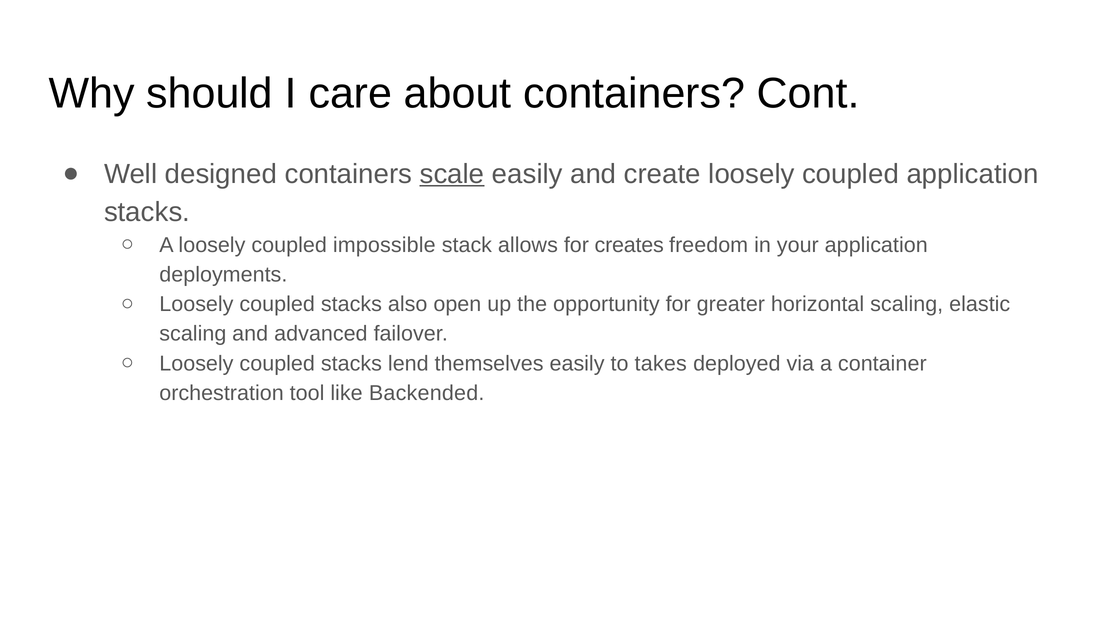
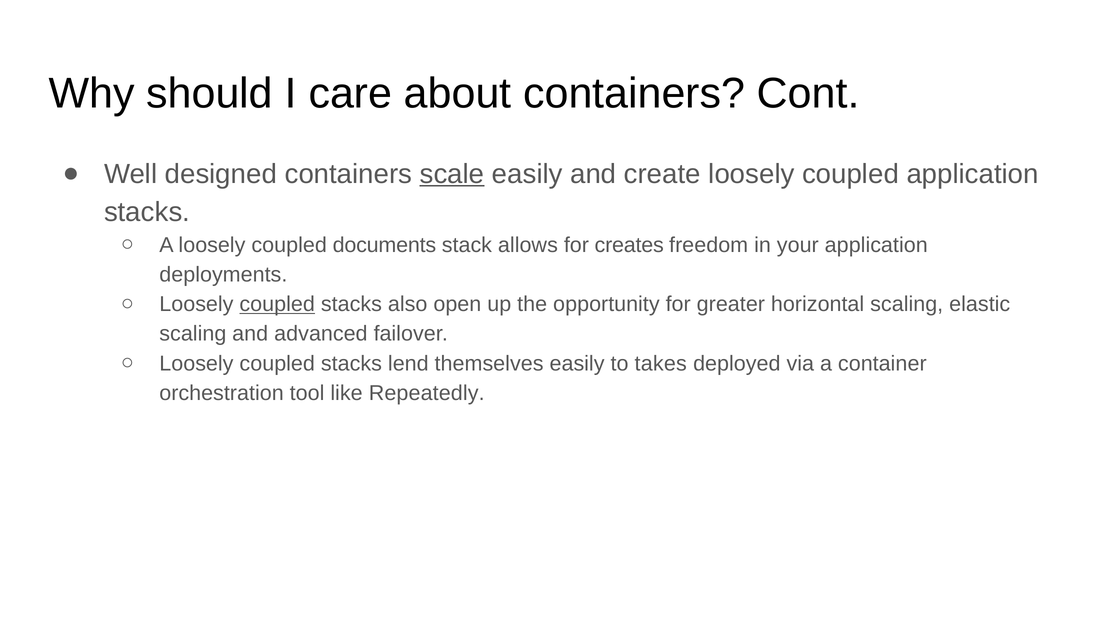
impossible: impossible -> documents
coupled at (277, 304) underline: none -> present
Backended: Backended -> Repeatedly
